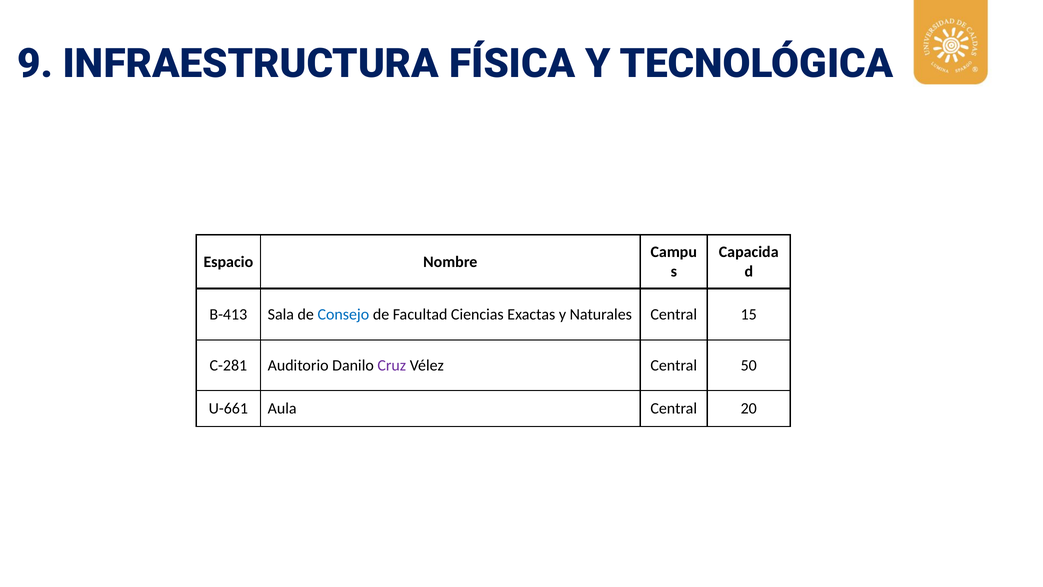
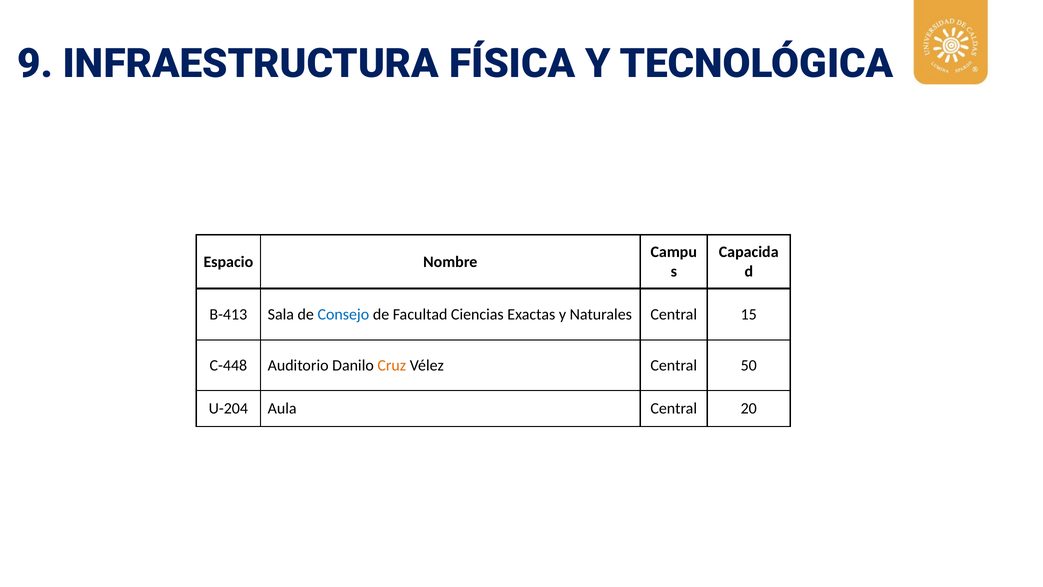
C-281: C-281 -> C-448
Cruz colour: purple -> orange
U-661: U-661 -> U-204
